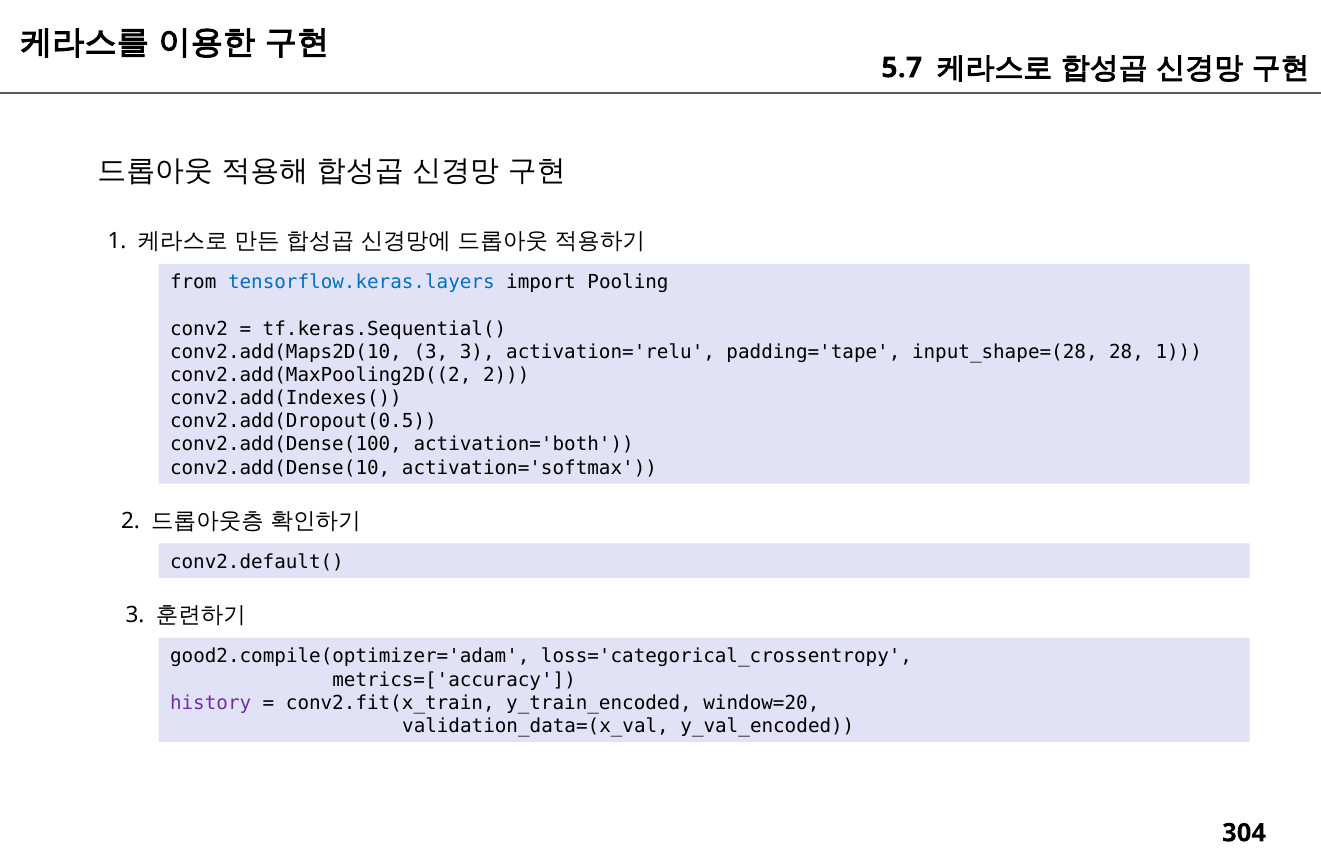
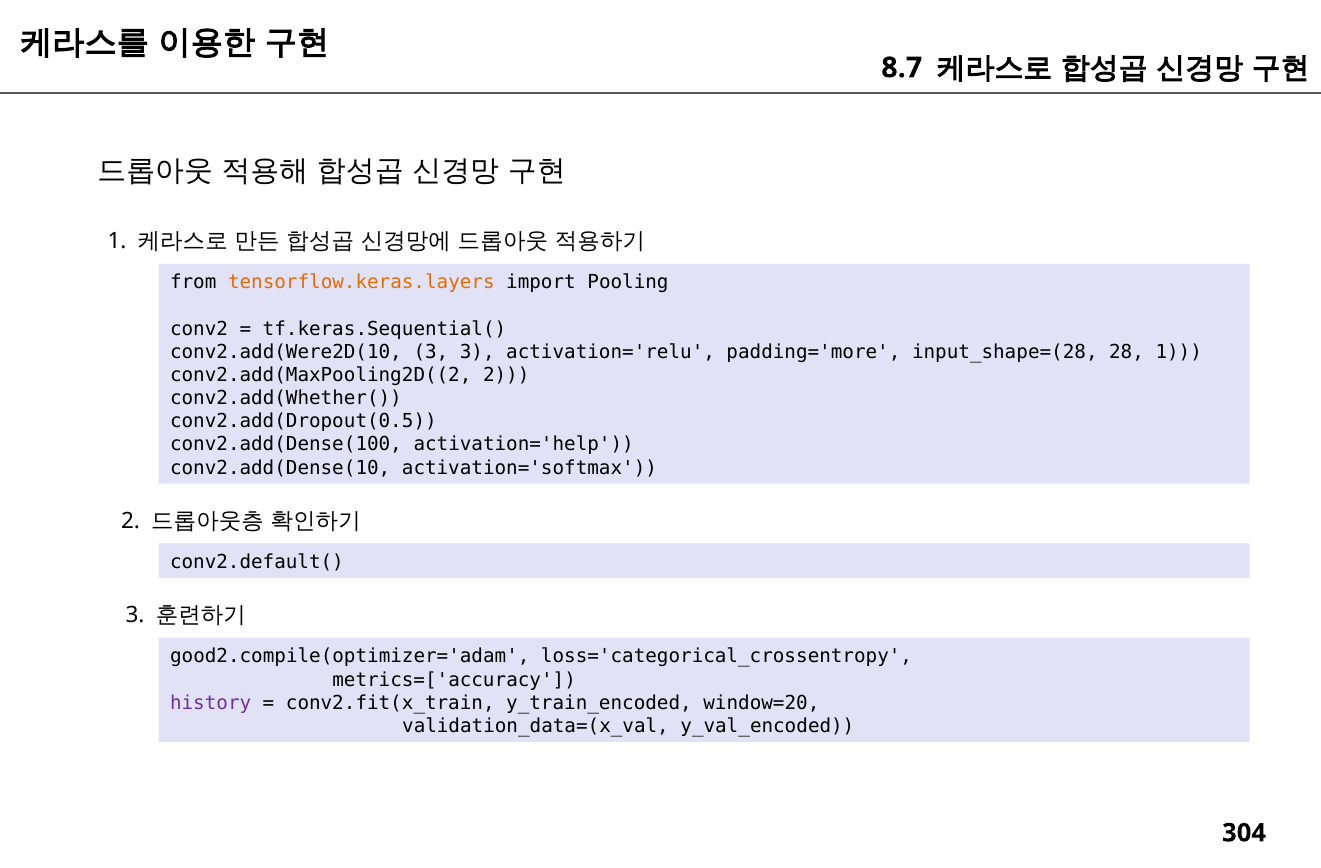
5.7: 5.7 -> 8.7
tensorflow.keras.layers colour: blue -> orange
conv2.add(Maps2D(10: conv2.add(Maps2D(10 -> conv2.add(Were2D(10
padding='tape: padding='tape -> padding='more
conv2.add(Indexes(: conv2.add(Indexes( -> conv2.add(Whether(
activation='both: activation='both -> activation='help
